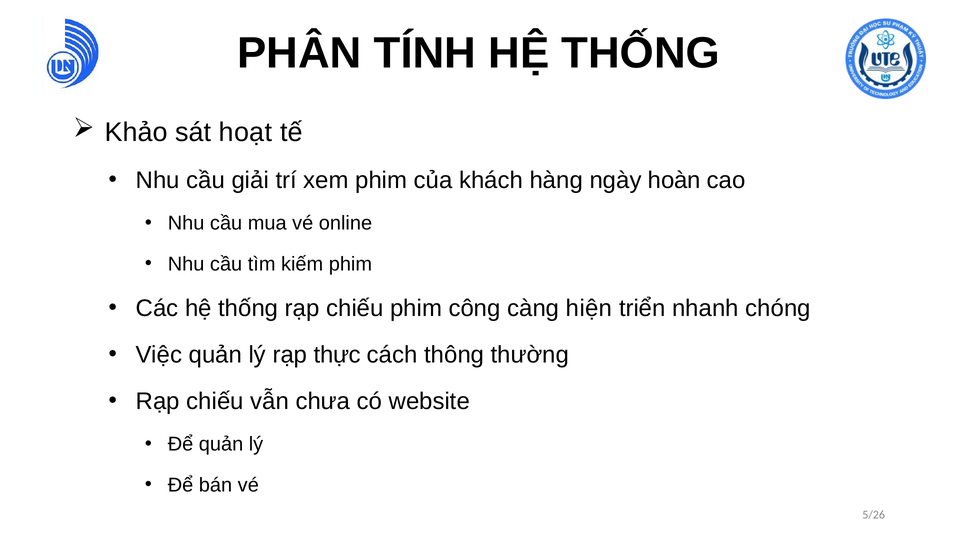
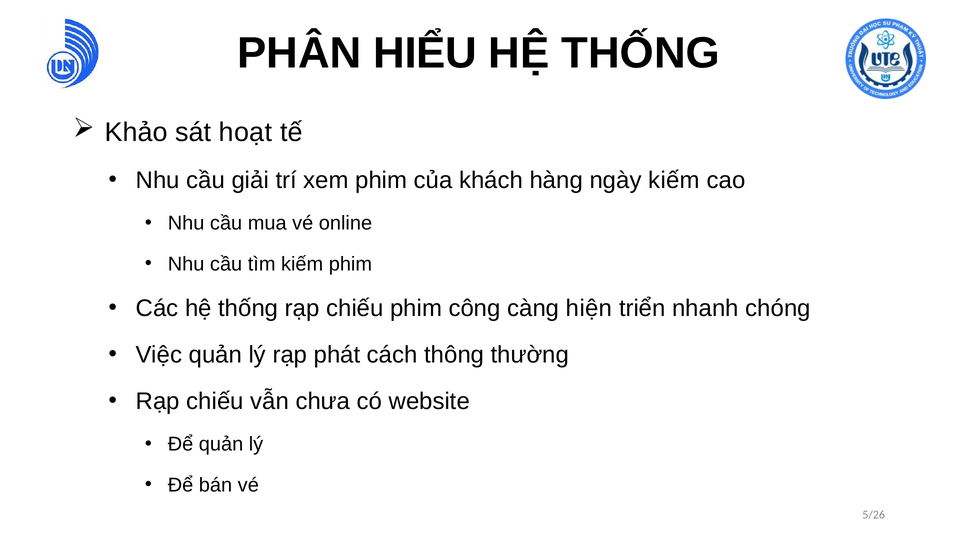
TÍNH: TÍNH -> HIỂU
ngày hoàn: hoàn -> kiếm
thực: thực -> phát
